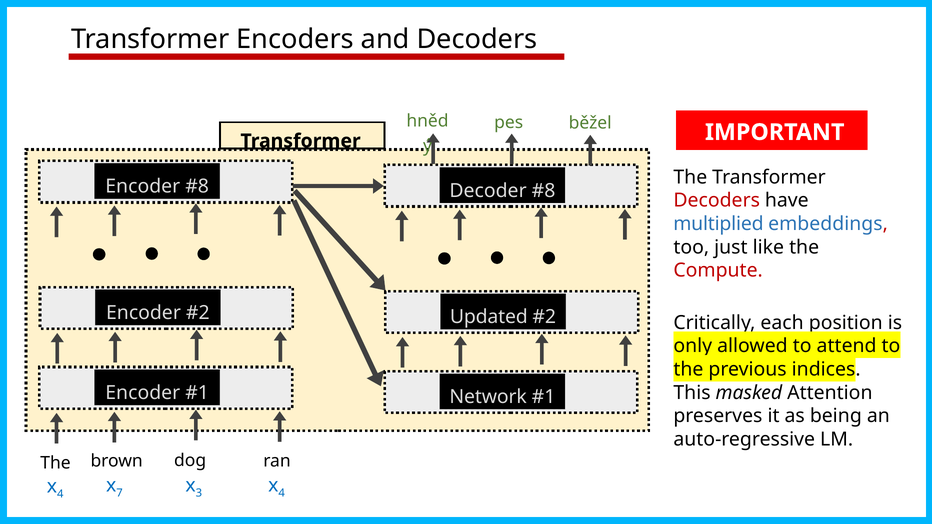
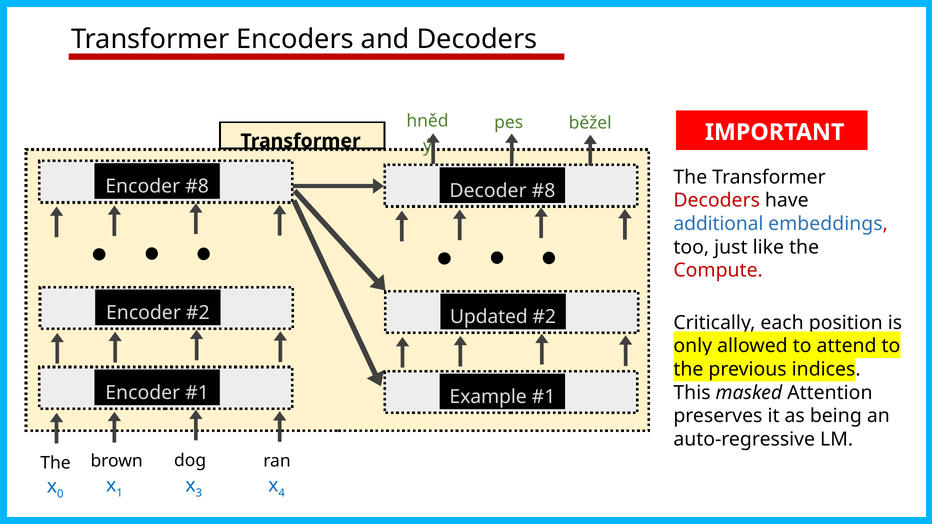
multiplied: multiplied -> additional
Network: Network -> Example
4 at (60, 494): 4 -> 0
7: 7 -> 1
